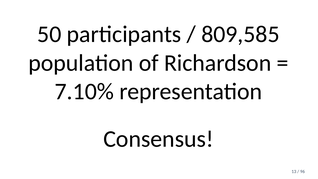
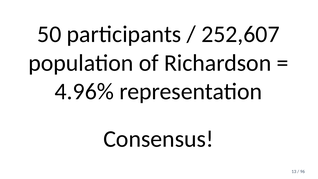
809,585: 809,585 -> 252,607
7.10%: 7.10% -> 4.96%
